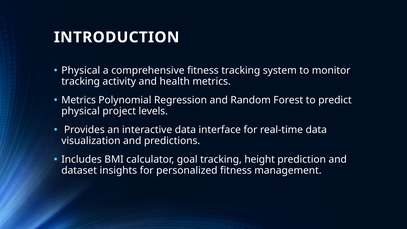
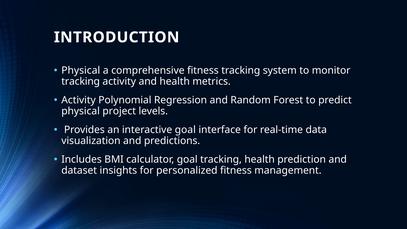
Metrics at (79, 100): Metrics -> Activity
interactive data: data -> goal
tracking height: height -> health
